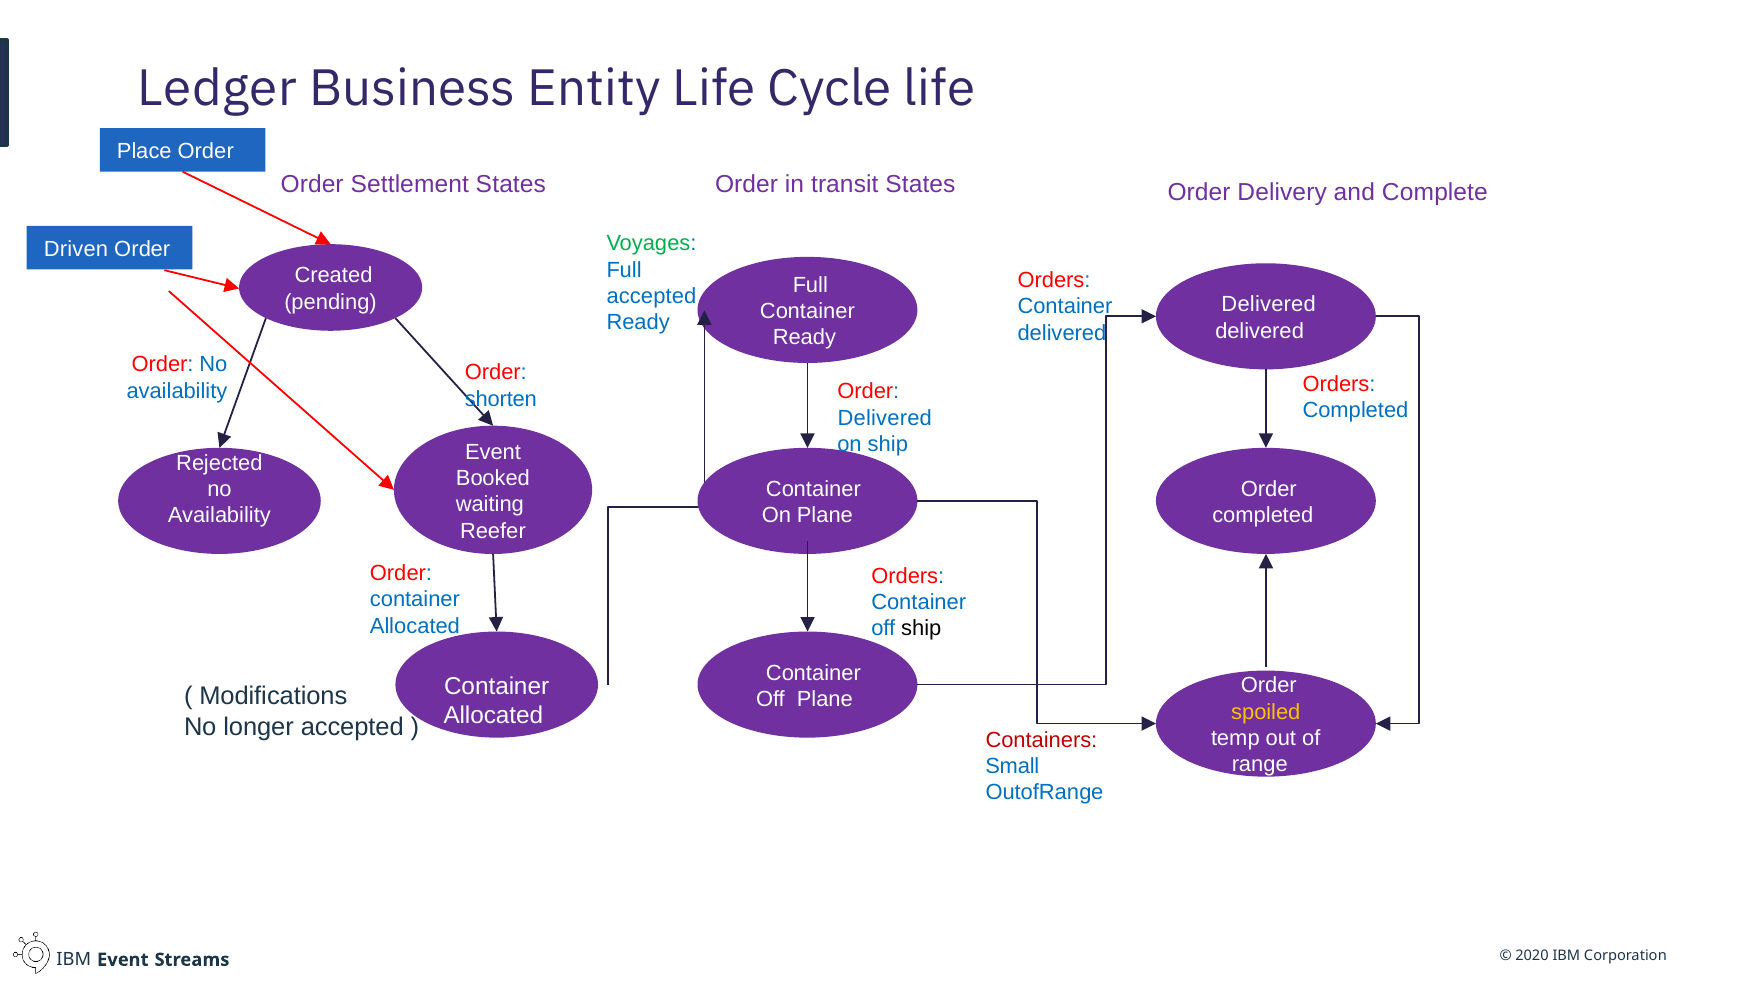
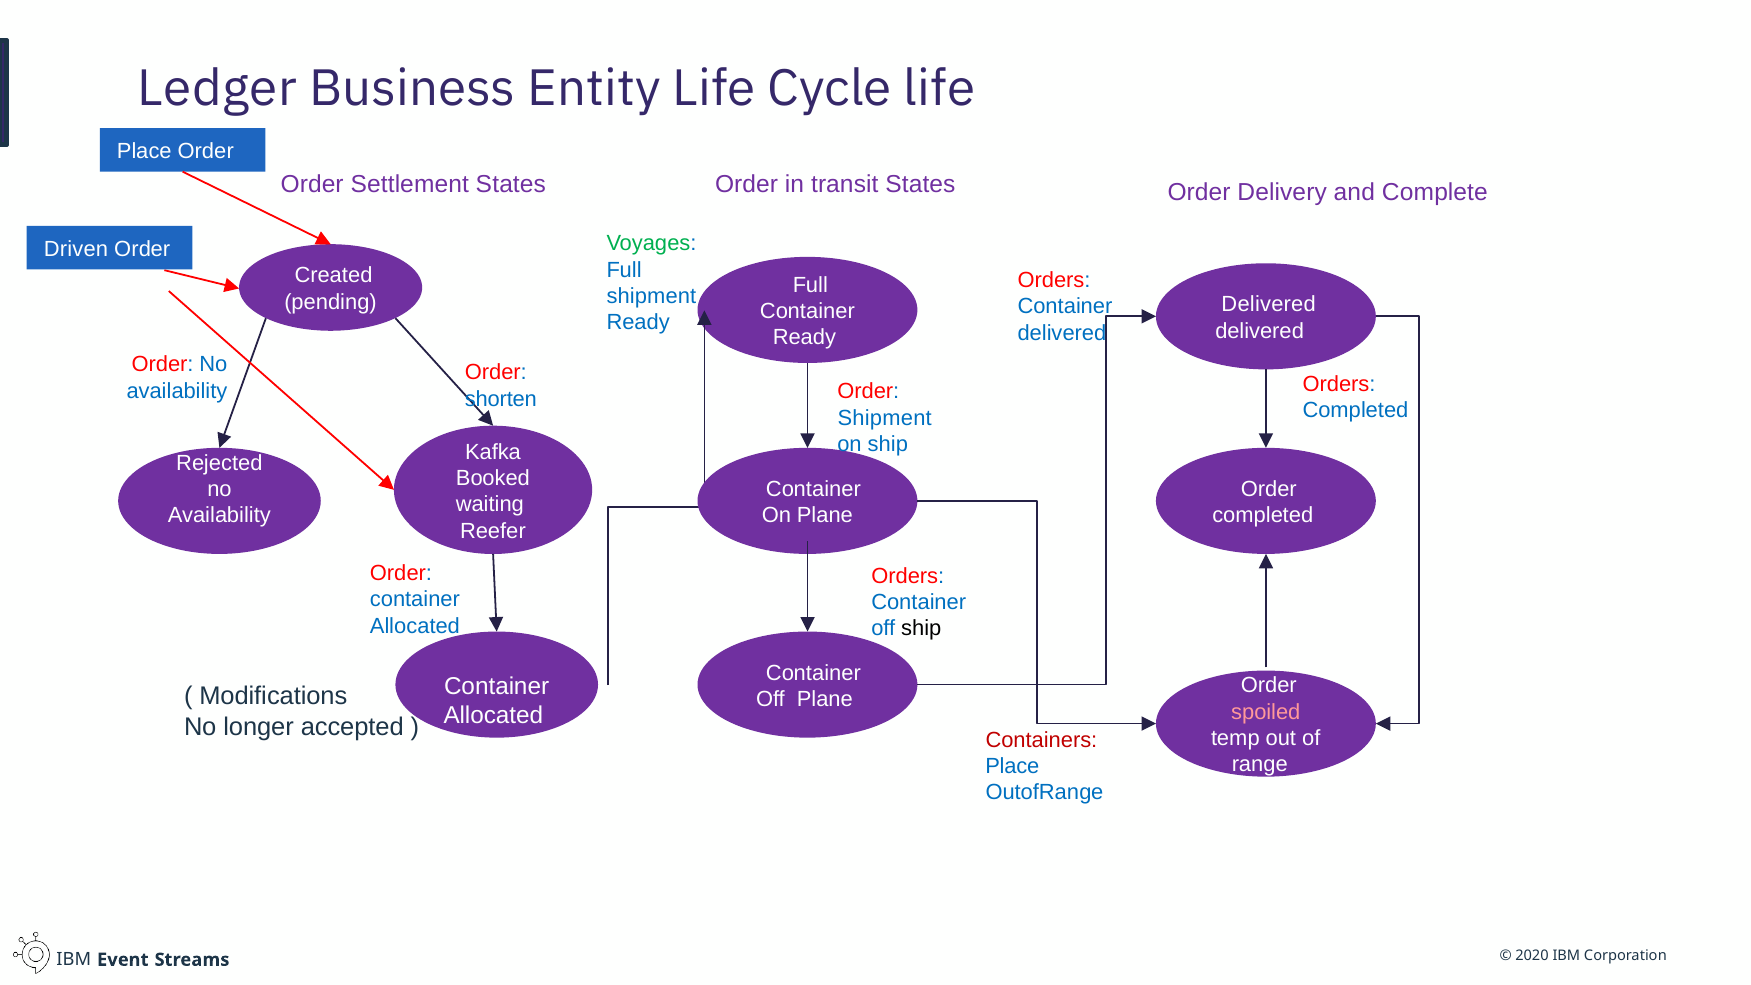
accepted at (651, 296): accepted -> shipment
Delivered at (885, 418): Delivered -> Shipment
Event at (493, 452): Event -> Kafka
spoiled colour: yellow -> pink
Small at (1012, 766): Small -> Place
